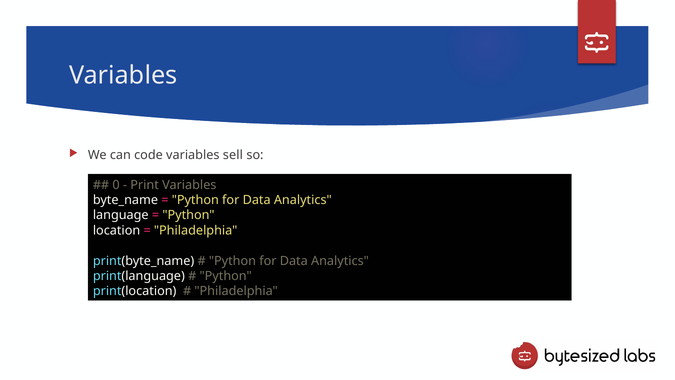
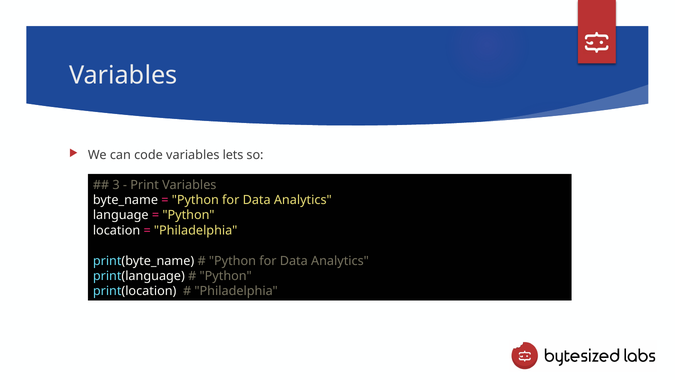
sell: sell -> lets
0: 0 -> 3
